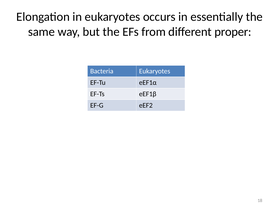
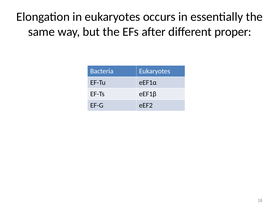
from: from -> after
